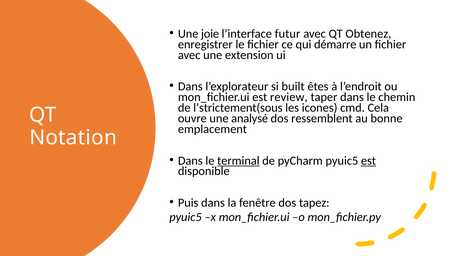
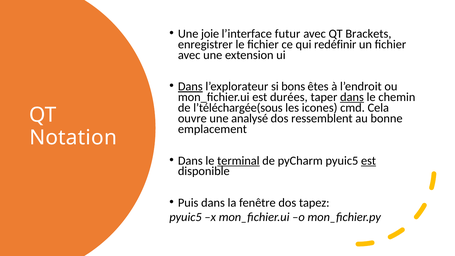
Obtenez: Obtenez -> Brackets
démarre: démarre -> redéfinir
Dans at (190, 86) underline: none -> present
built: built -> bons
review: review -> durées
dans at (352, 97) underline: none -> present
l’strictement(sous: l’strictement(sous -> l’téléchargée(sous
